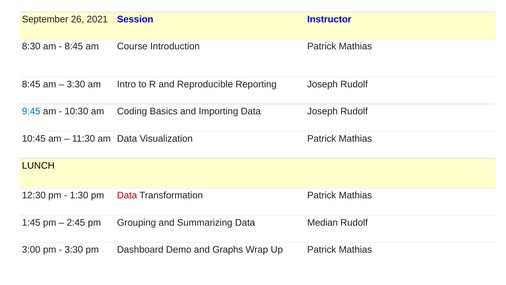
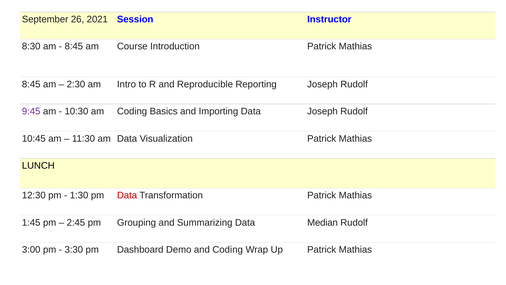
3:30 at (76, 84): 3:30 -> 2:30
9:45 colour: blue -> purple
and Graphs: Graphs -> Coding
